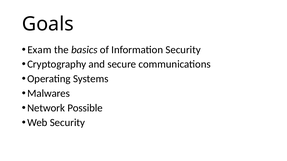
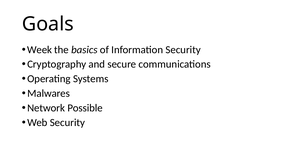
Exam: Exam -> Week
